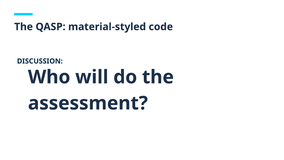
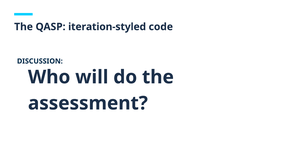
material-styled: material-styled -> iteration-styled
